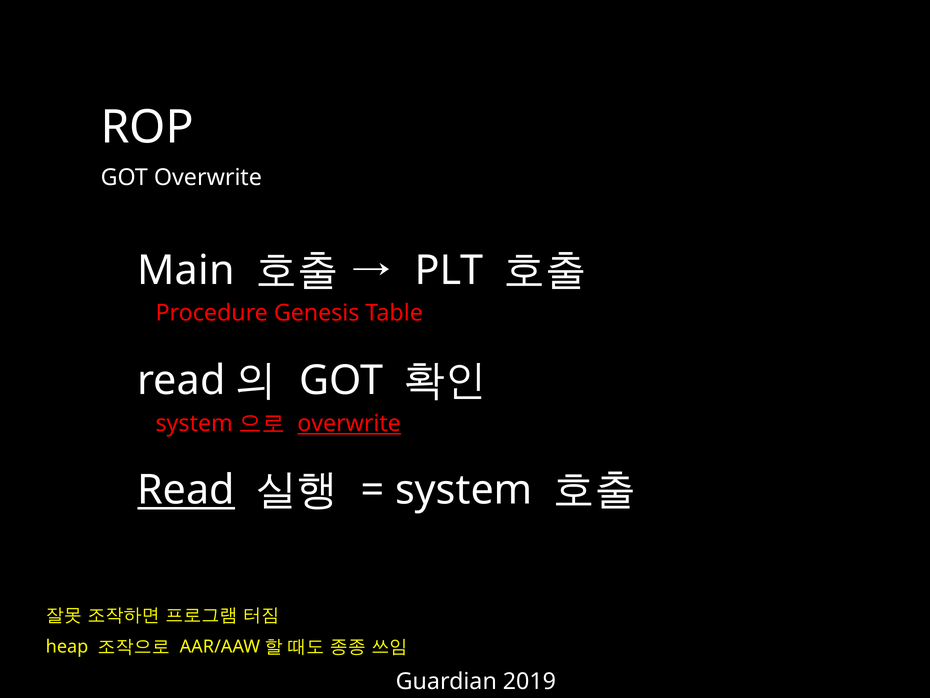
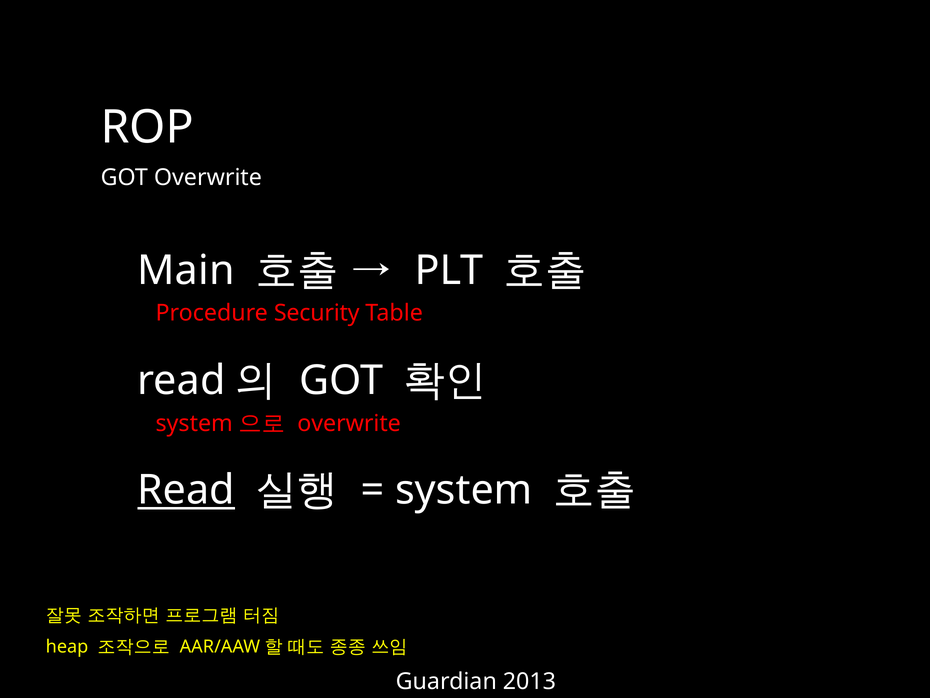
Genesis: Genesis -> Security
overwrite at (349, 423) underline: present -> none
2019: 2019 -> 2013
